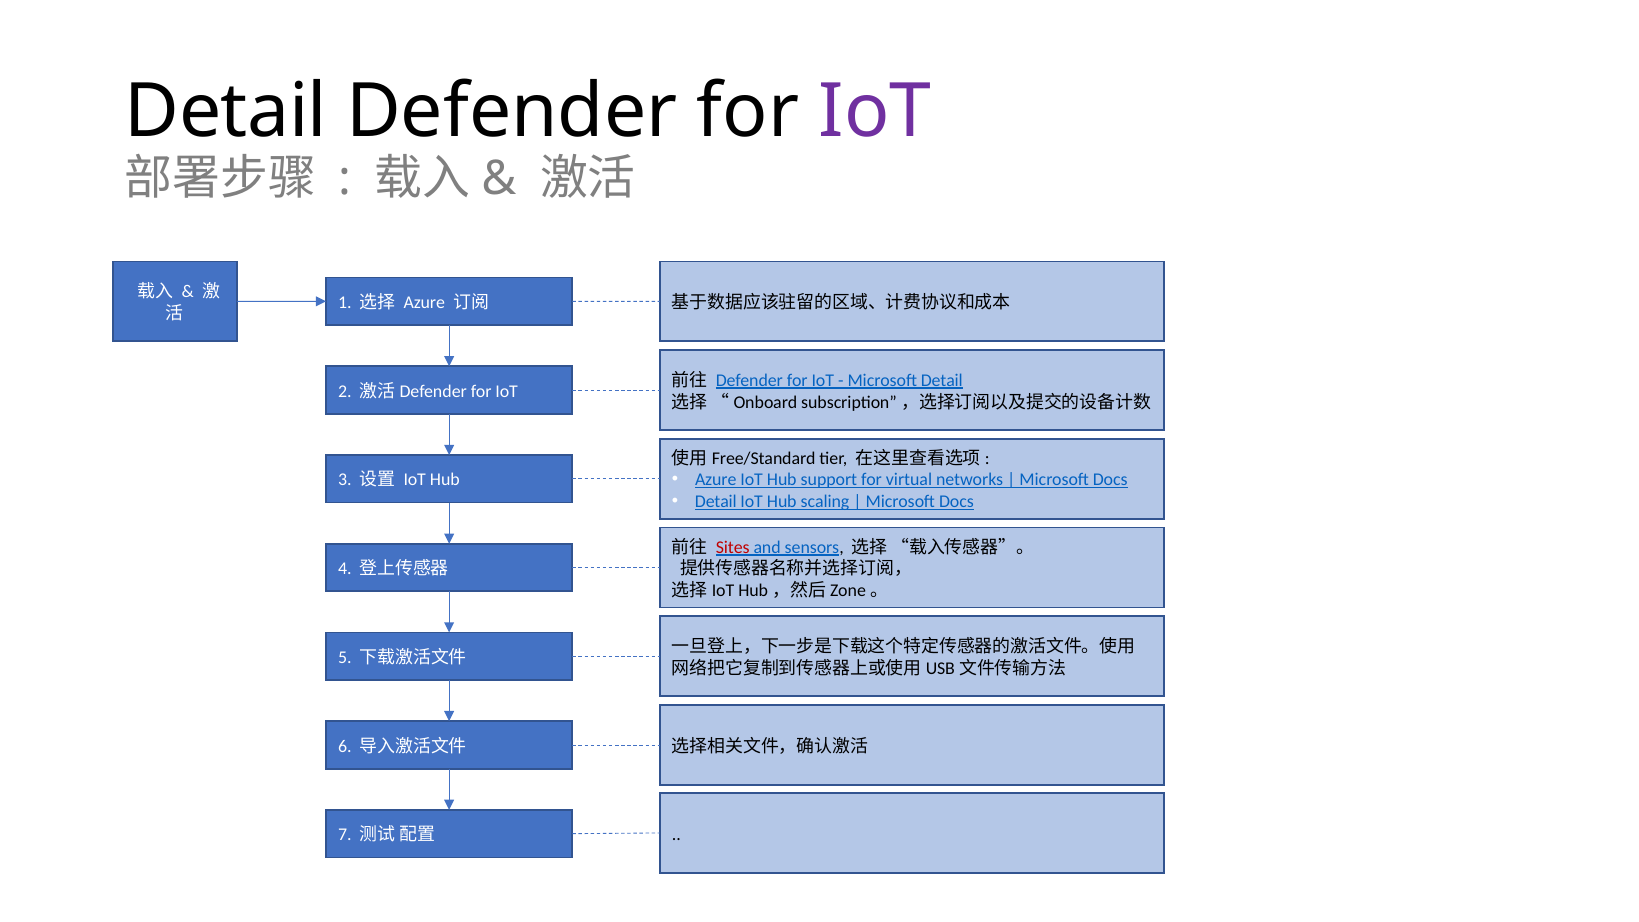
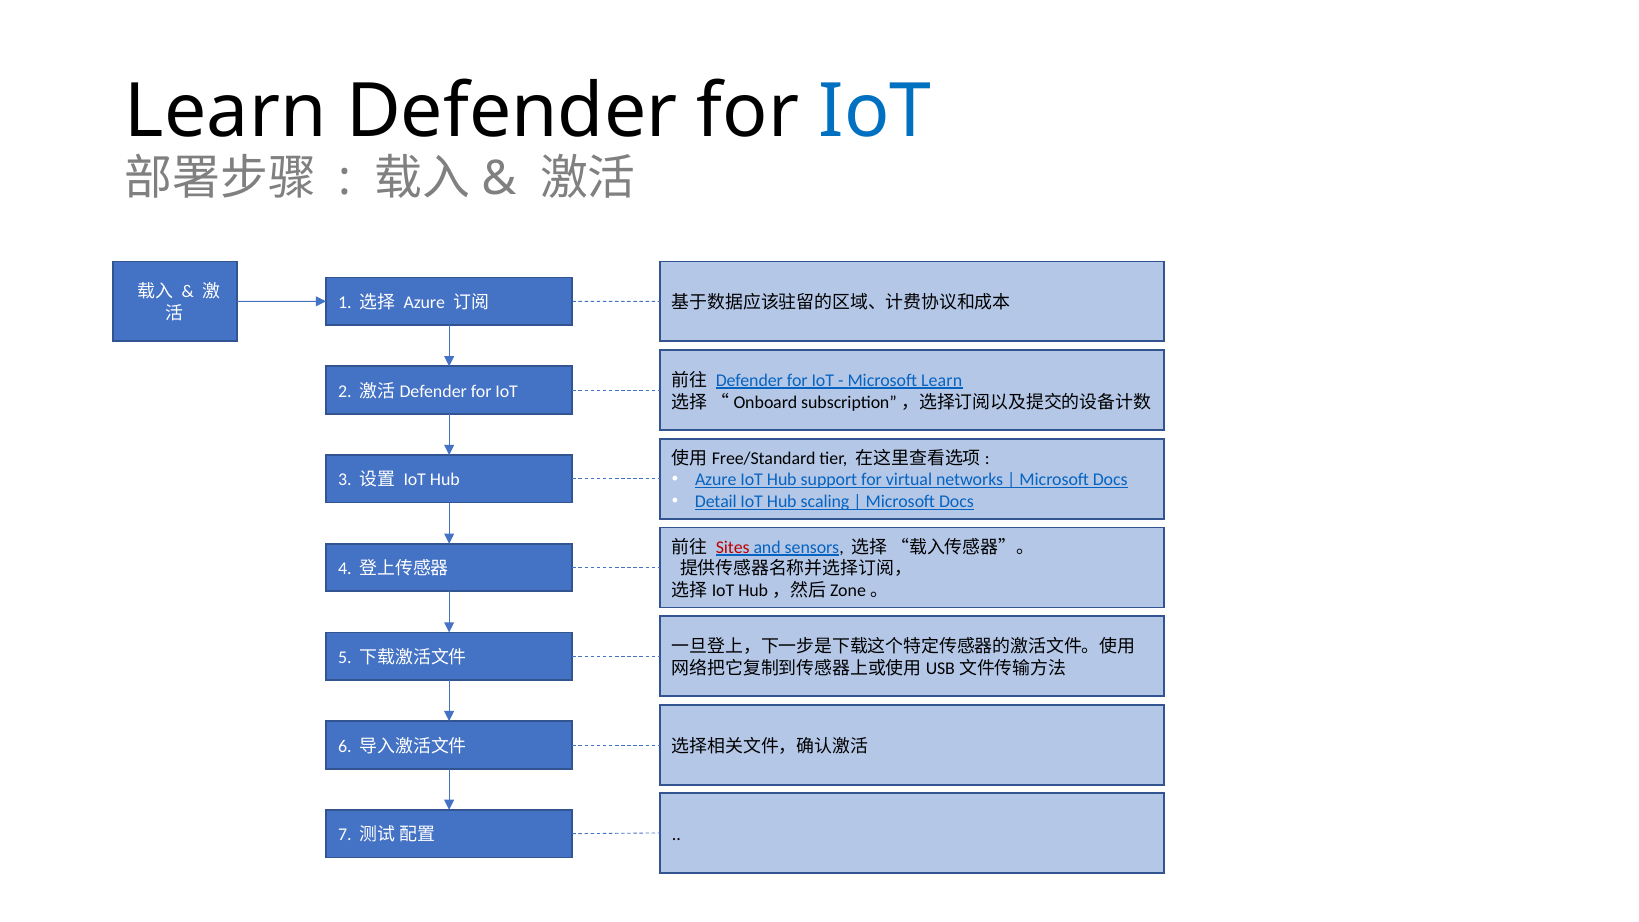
Detail at (226, 112): Detail -> Learn
IoT at (875, 112) colour: purple -> blue
Microsoft Detail: Detail -> Learn
